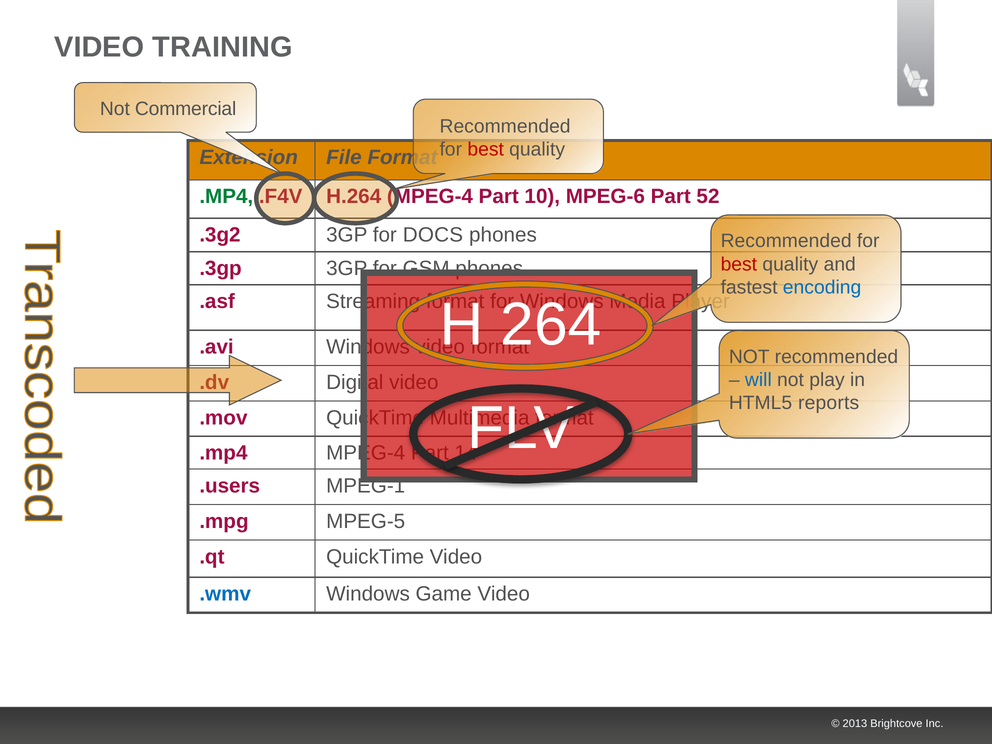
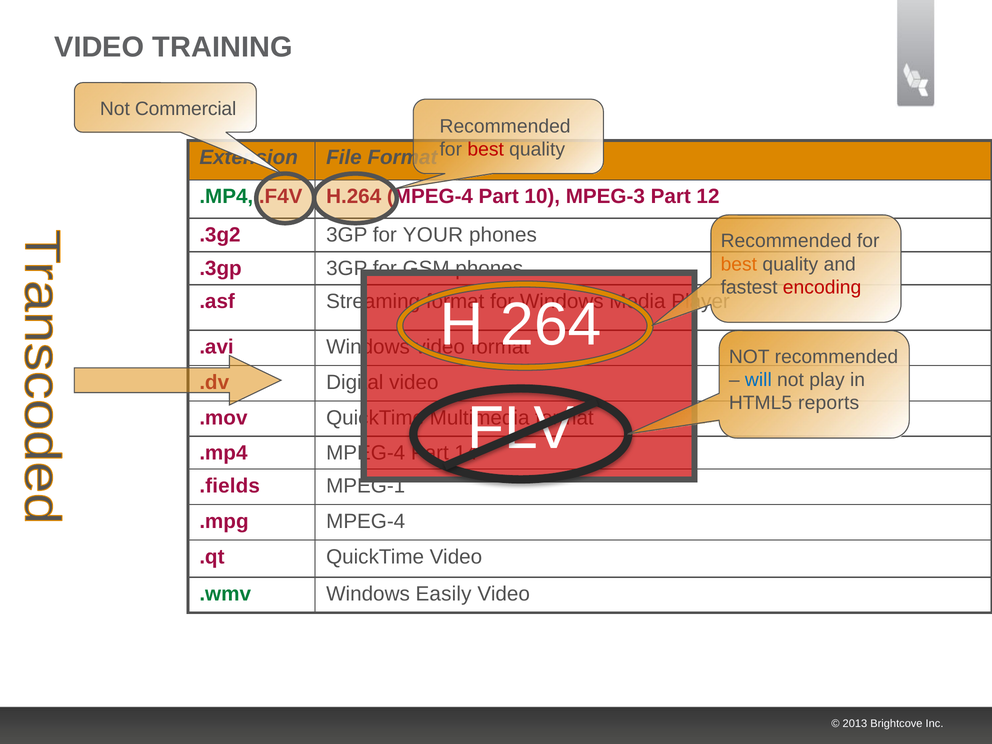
MPEG-6: MPEG-6 -> MPEG-3
52: 52 -> 12
DOCS: DOCS -> YOUR
best at (739, 264) colour: red -> orange
encoding colour: blue -> red
.users: .users -> .fields
.mpg MPEG-5: MPEG-5 -> MPEG-4
.wmv colour: blue -> green
Game: Game -> Easily
